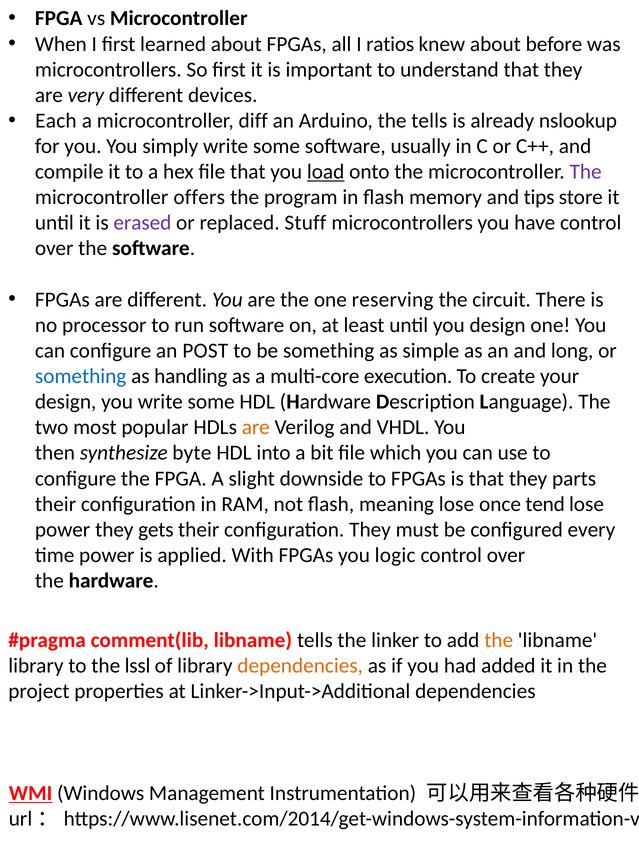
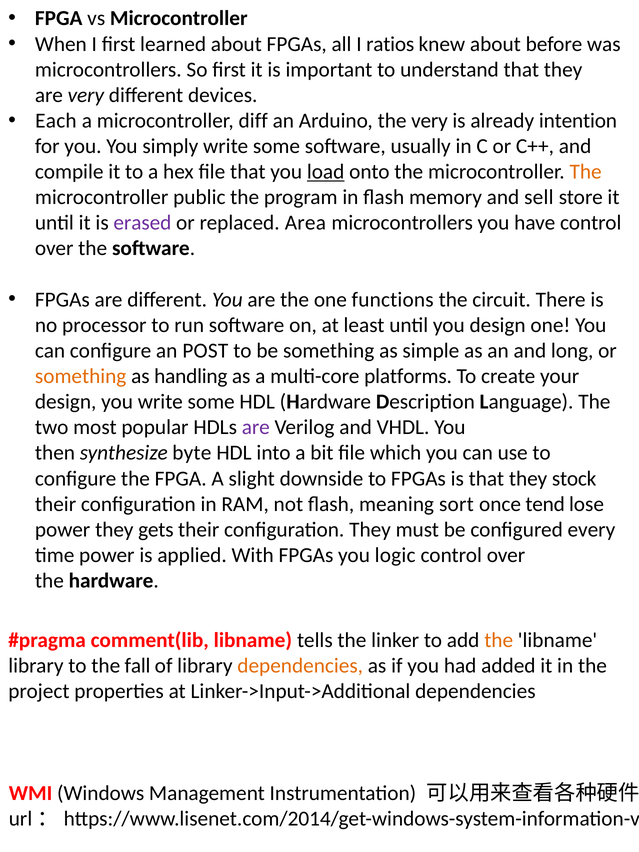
the tells: tells -> very
nslookup: nslookup -> intention
The at (586, 172) colour: purple -> orange
offers: offers -> public
tips: tips -> sell
Stuff: Stuff -> Area
reserving: reserving -> functions
something at (81, 376) colour: blue -> orange
execution: execution -> platforms
are at (256, 427) colour: orange -> purple
parts: parts -> stock
meaning lose: lose -> sort
lssl: lssl -> fall
WMI underline: present -> none
